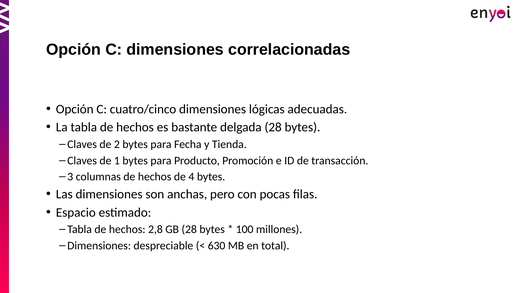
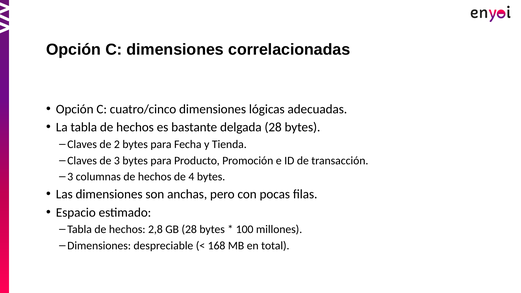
de 1: 1 -> 3
630: 630 -> 168
